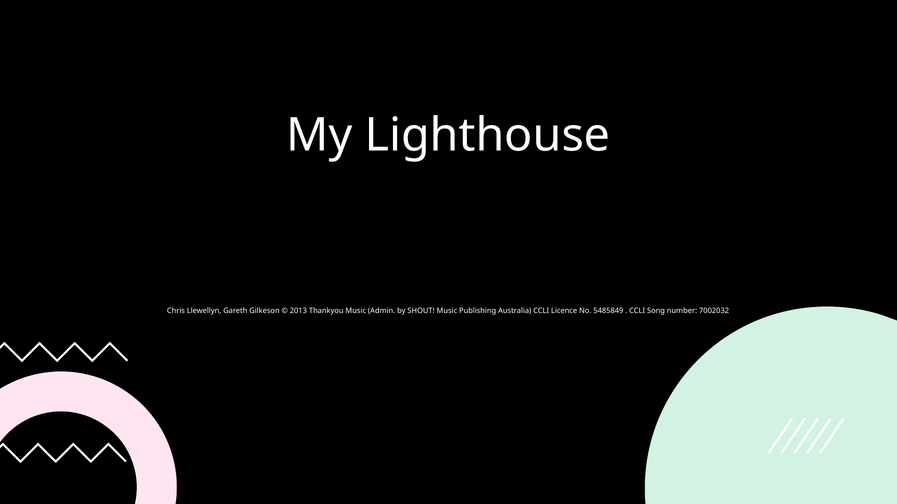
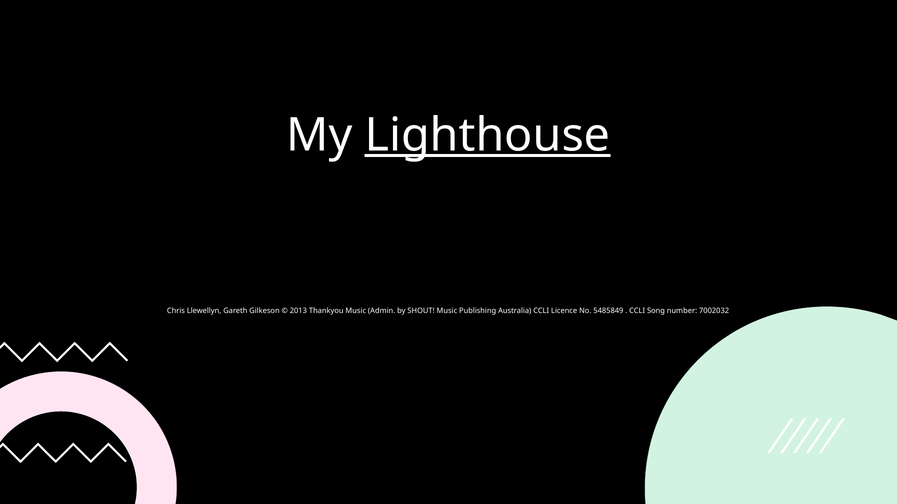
Lighthouse underline: none -> present
